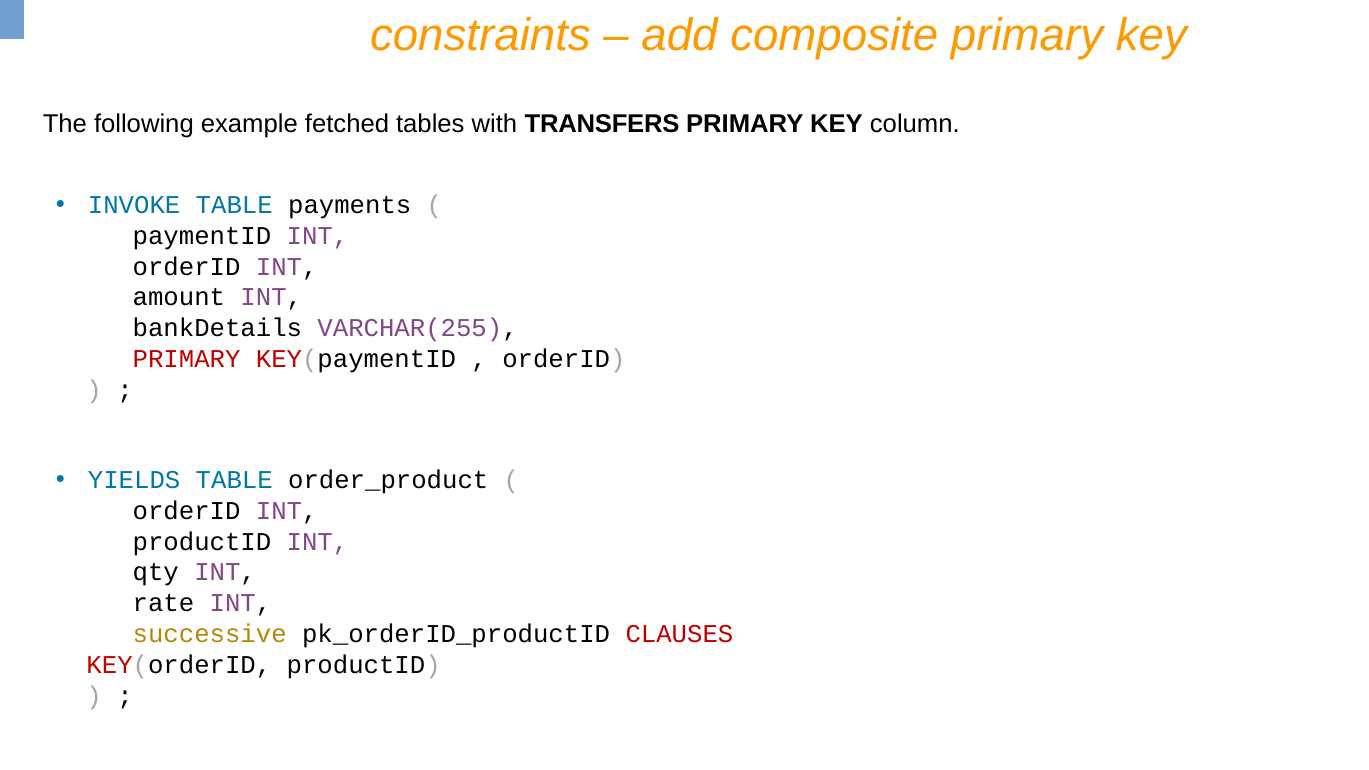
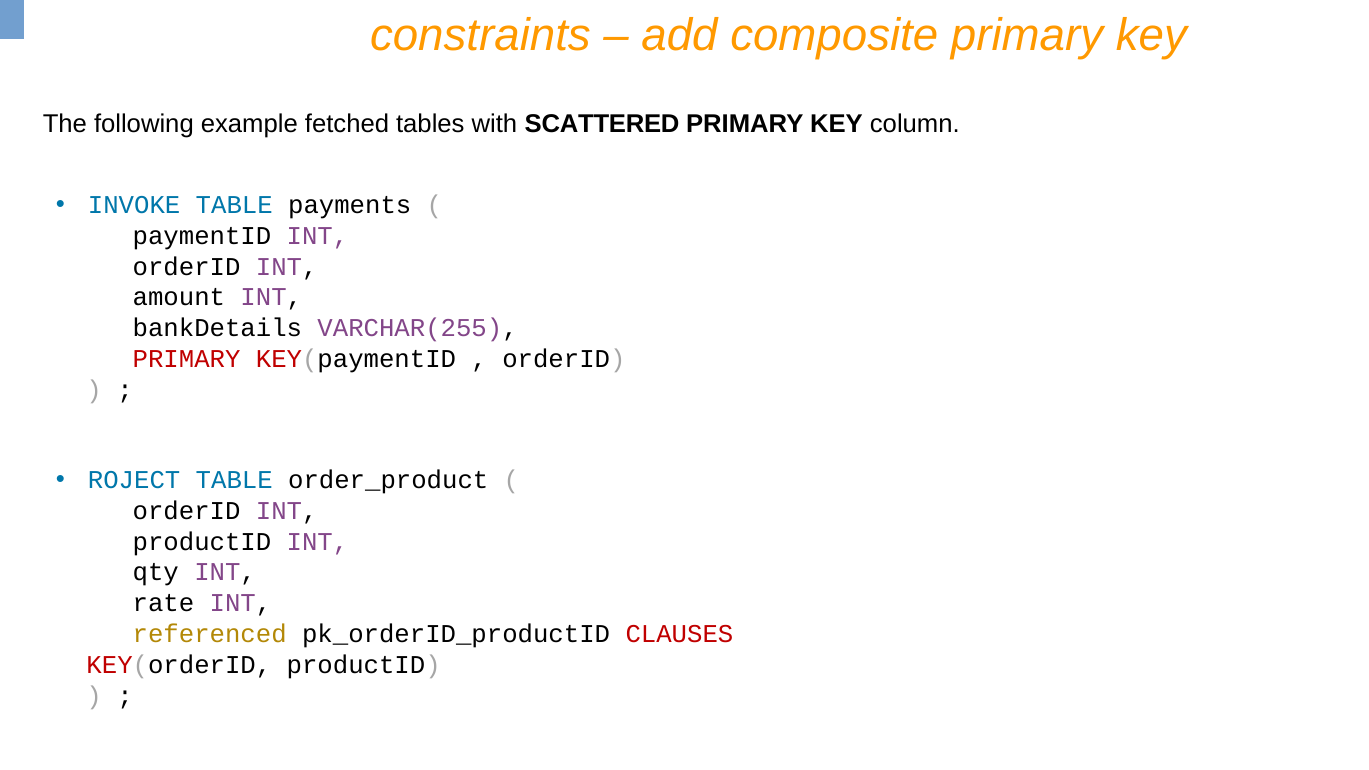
TRANSFERS: TRANSFERS -> SCATTERED
YIELDS: YIELDS -> ROJECT
successive: successive -> referenced
